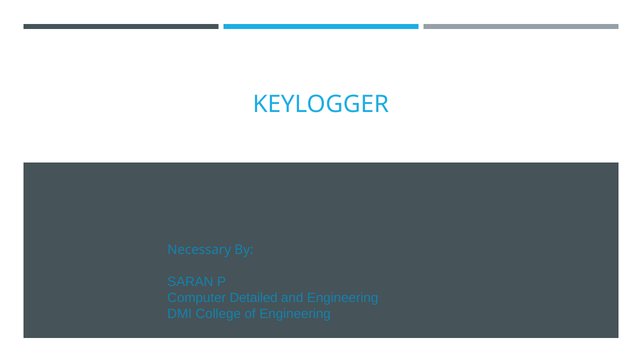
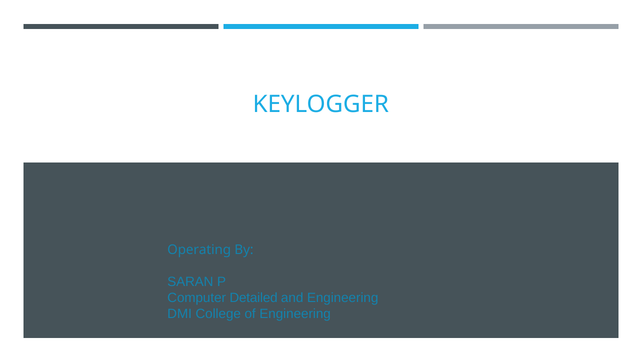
Necessary: Necessary -> Operating
